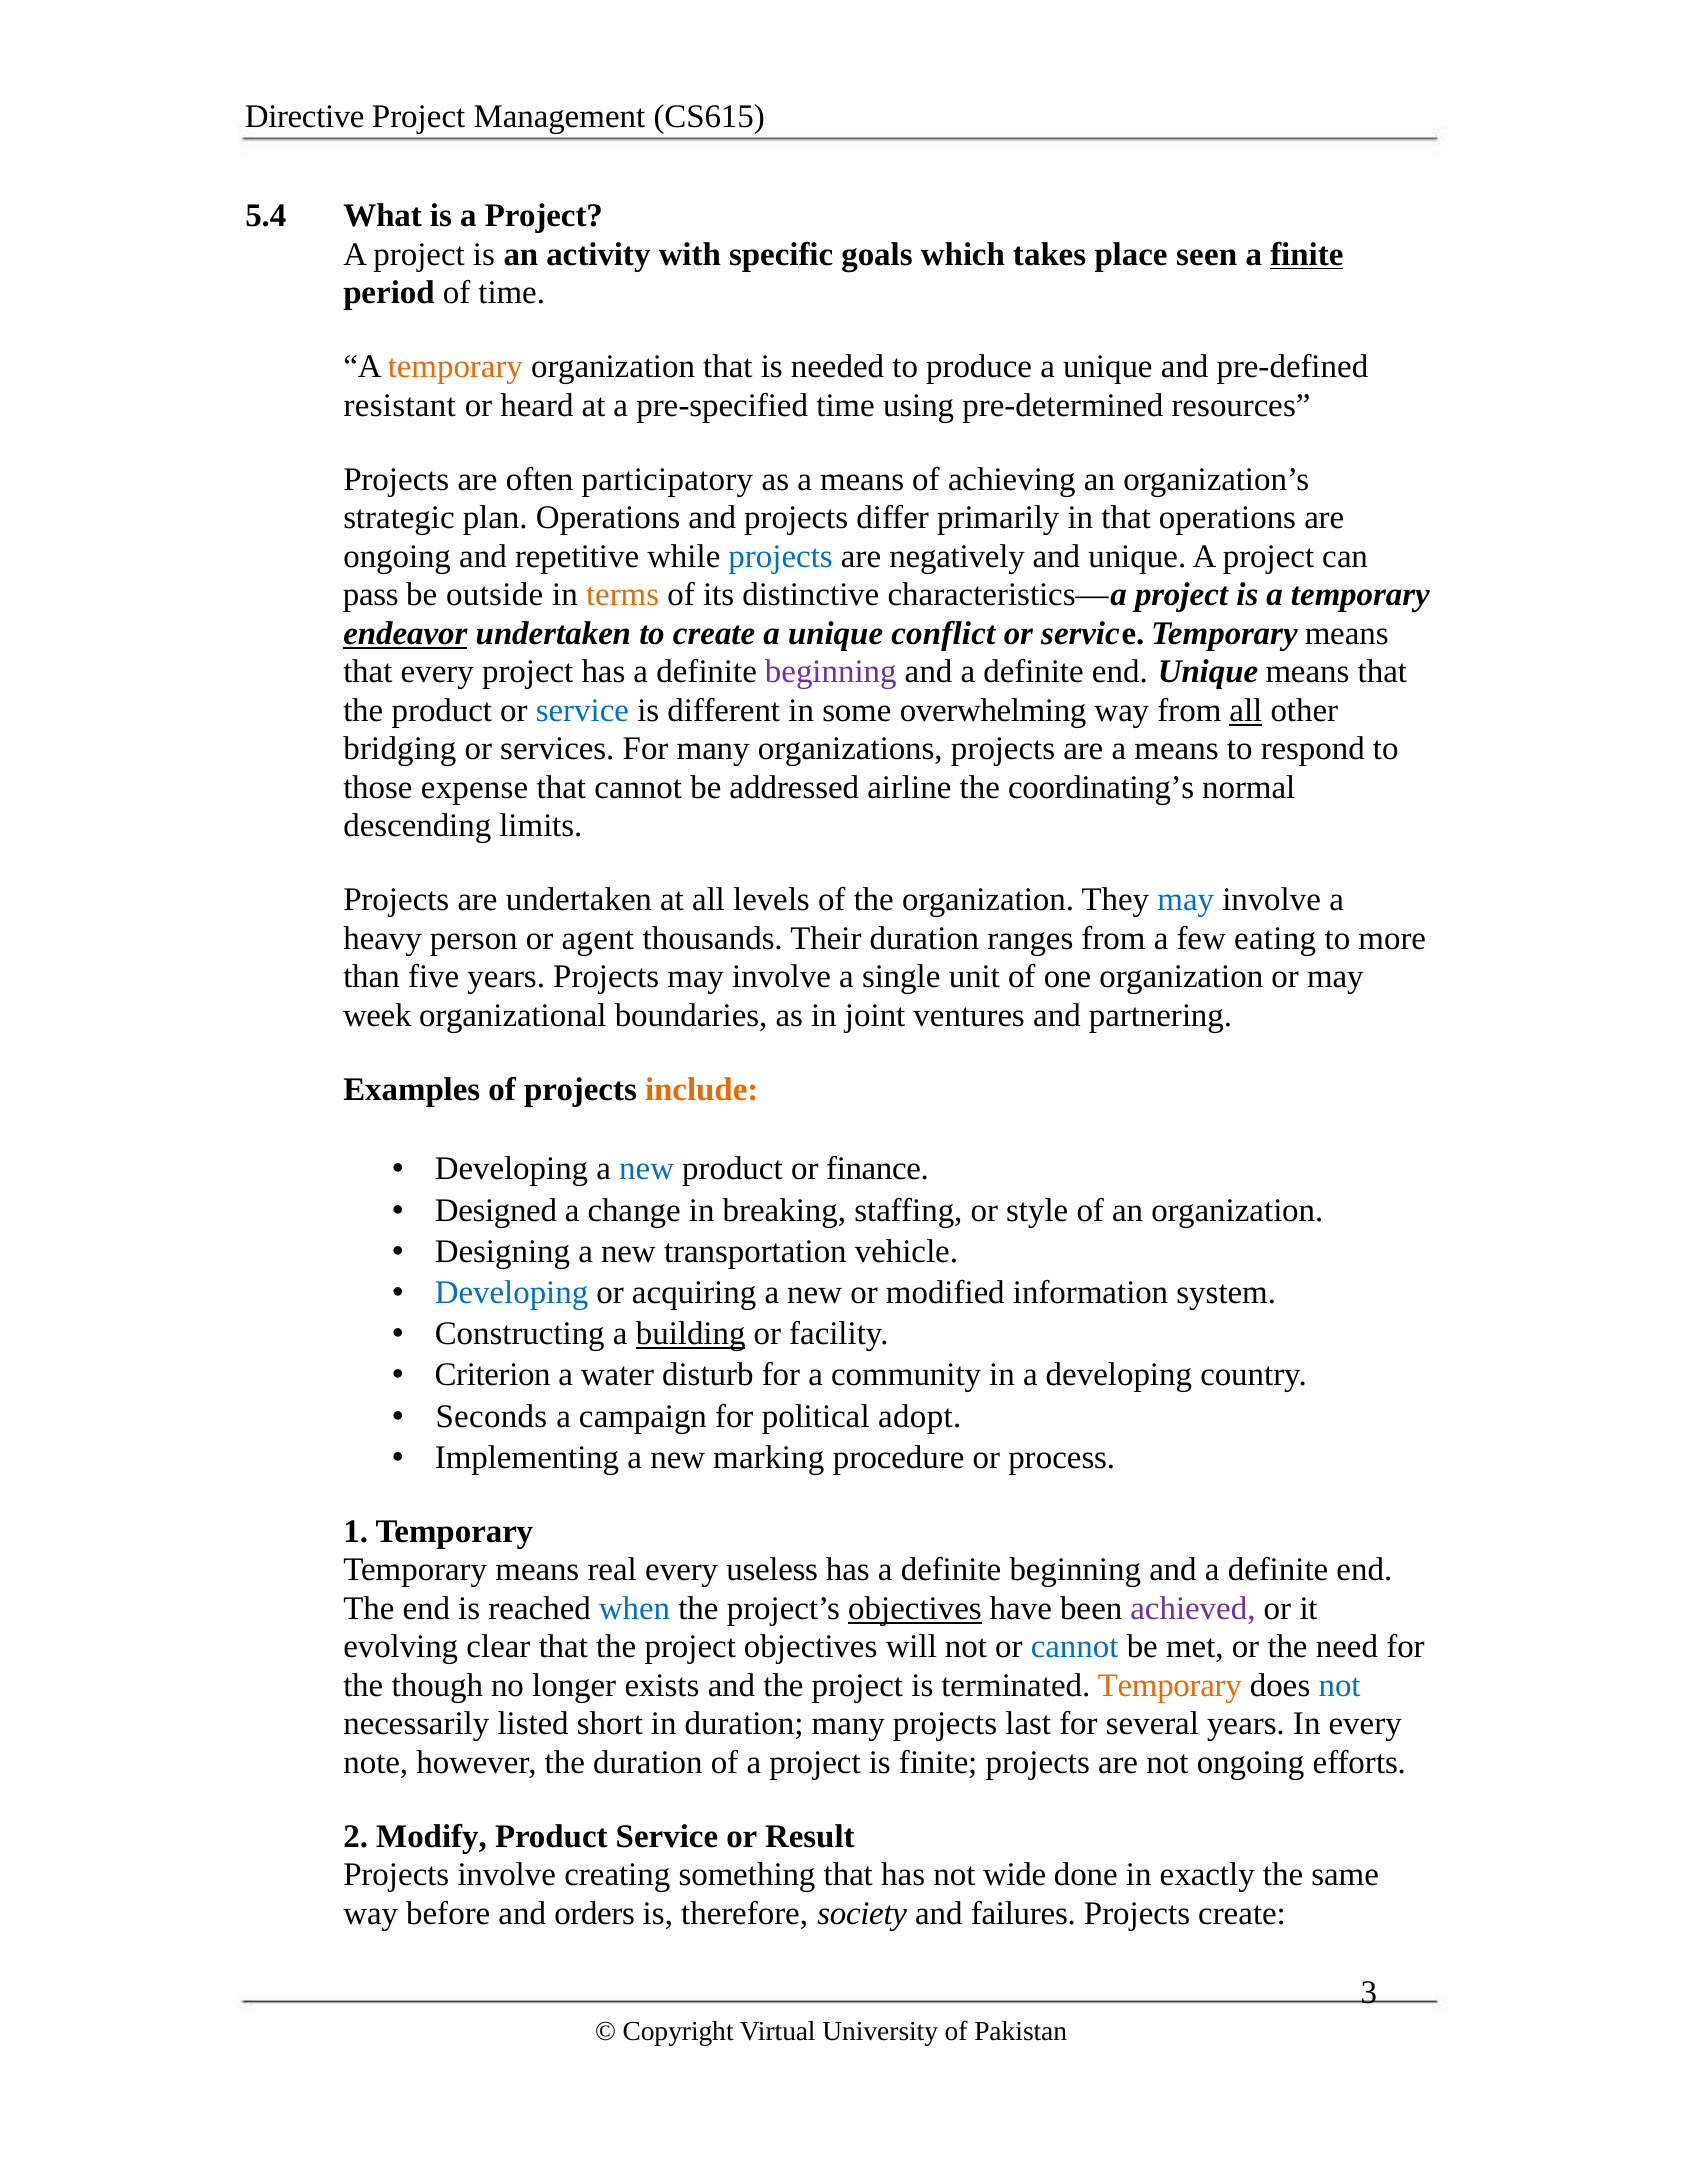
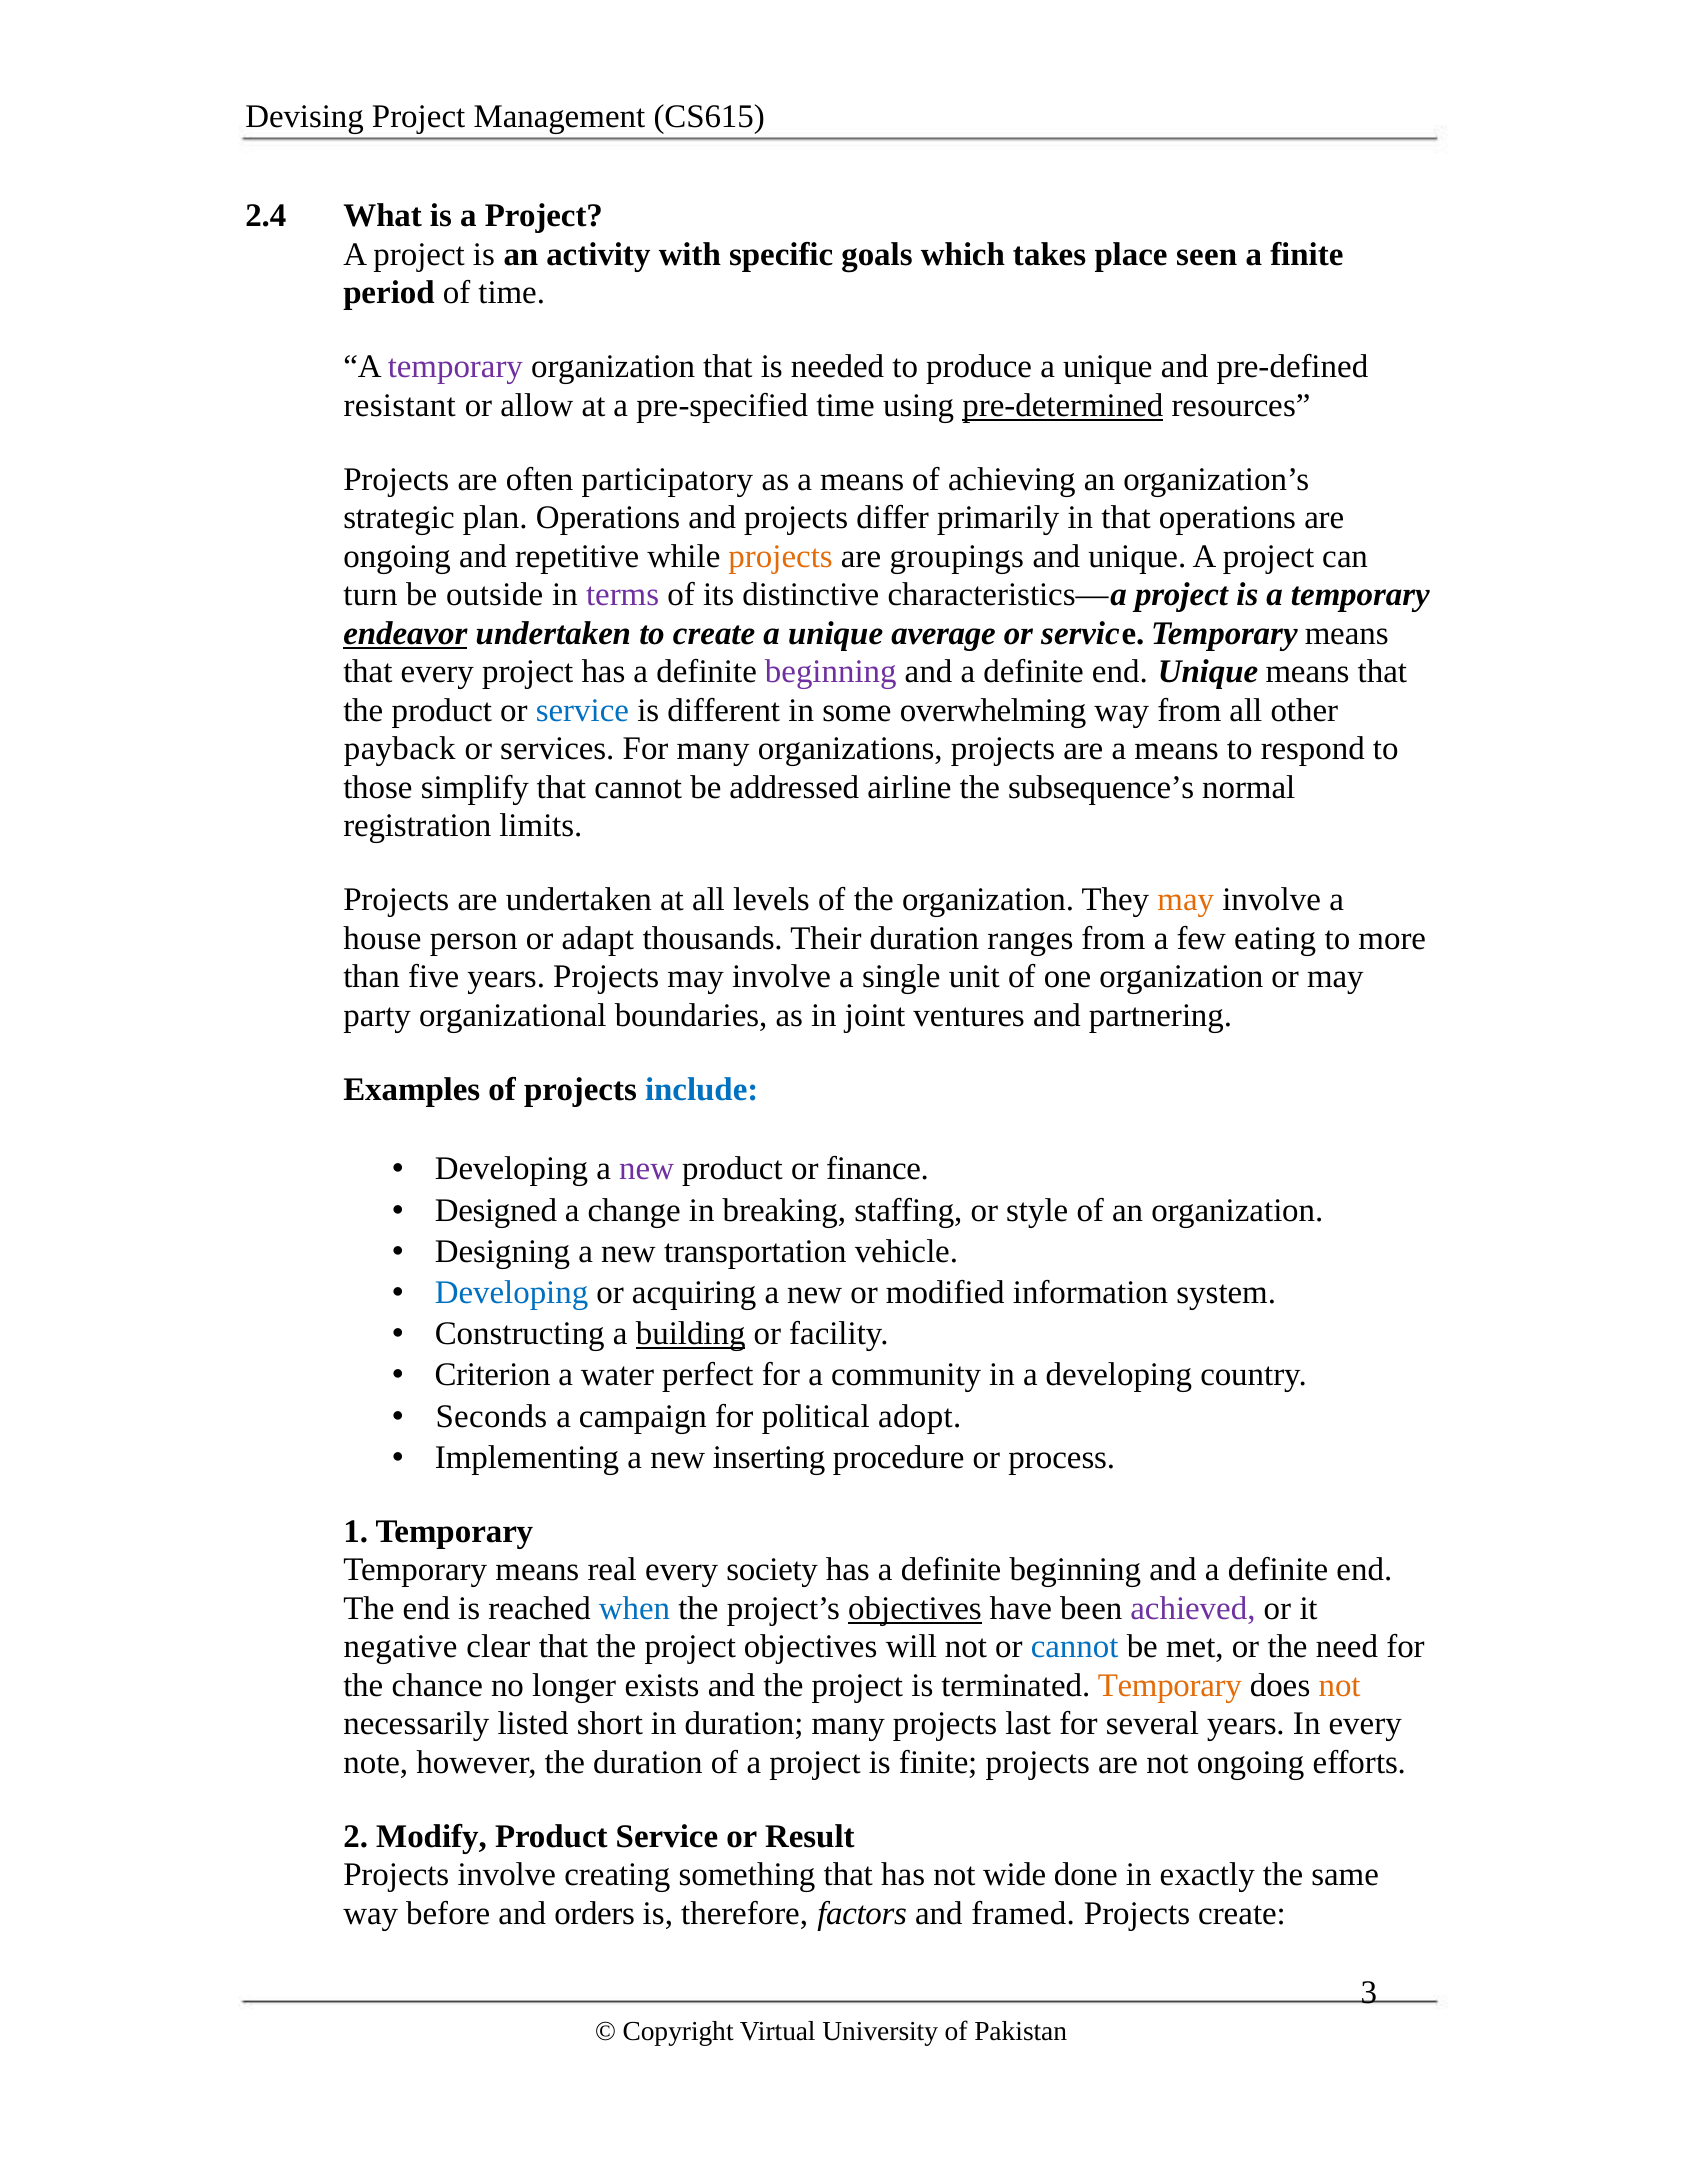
Directive: Directive -> Devising
5.4: 5.4 -> 2.4
finite at (1307, 254) underline: present -> none
temporary at (455, 367) colour: orange -> purple
heard: heard -> allow
pre-determined underline: none -> present
projects at (781, 557) colour: blue -> orange
negatively: negatively -> groupings
pass: pass -> turn
terms colour: orange -> purple
conflict: conflict -> average
all at (1246, 711) underline: present -> none
bridging: bridging -> payback
expense: expense -> simplify
coordinating’s: coordinating’s -> subsequence’s
descending: descending -> registration
may at (1186, 900) colour: blue -> orange
heavy: heavy -> house
agent: agent -> adapt
week: week -> party
include colour: orange -> blue
new at (647, 1169) colour: blue -> purple
disturb: disturb -> perfect
marking: marking -> inserting
useless: useless -> society
evolving: evolving -> negative
though: though -> chance
not at (1340, 1686) colour: blue -> orange
society: society -> factors
failures: failures -> framed
